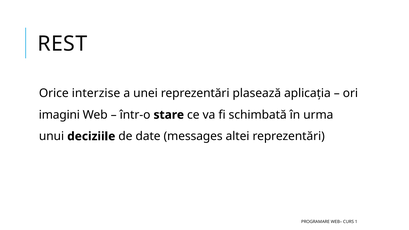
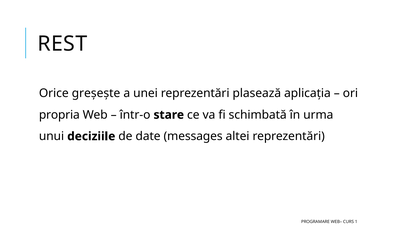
interzise: interzise -> greșește
imagini: imagini -> propria
